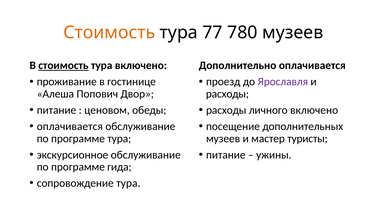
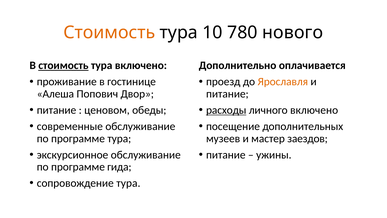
77: 77 -> 10
780 музеев: музеев -> нового
Ярославля colour: purple -> orange
расходы at (227, 94): расходы -> питание
расходы at (226, 110) underline: none -> present
оплачивается at (70, 126): оплачивается -> современные
туристы: туристы -> заездов
